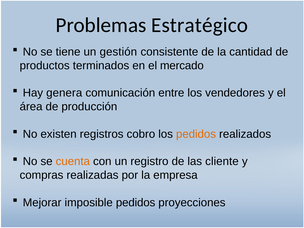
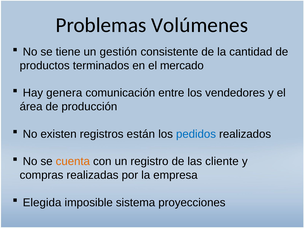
Estratégico: Estratégico -> Volúmenes
cobro: cobro -> están
pedidos at (196, 134) colour: orange -> blue
Mejorar: Mejorar -> Elegida
imposible pedidos: pedidos -> sistema
